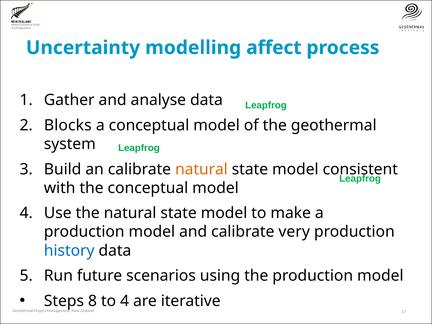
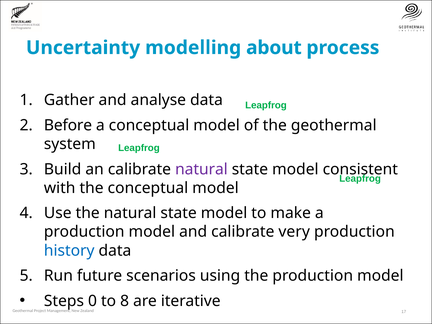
affect: affect -> about
Blocks: Blocks -> Before
natural at (201, 169) colour: orange -> purple
8: 8 -> 0
to 4: 4 -> 8
